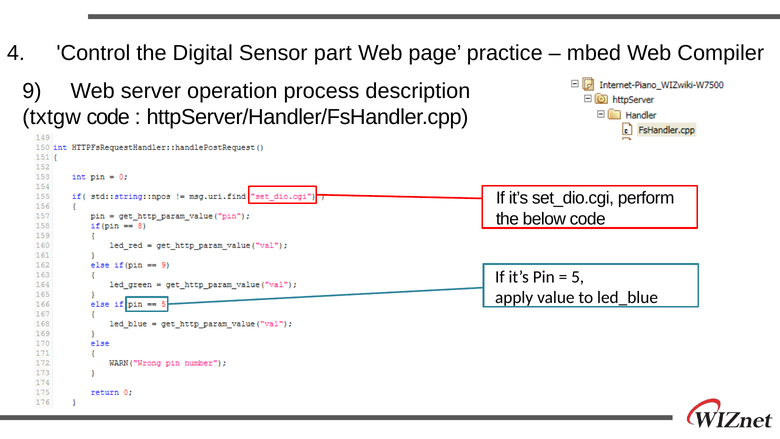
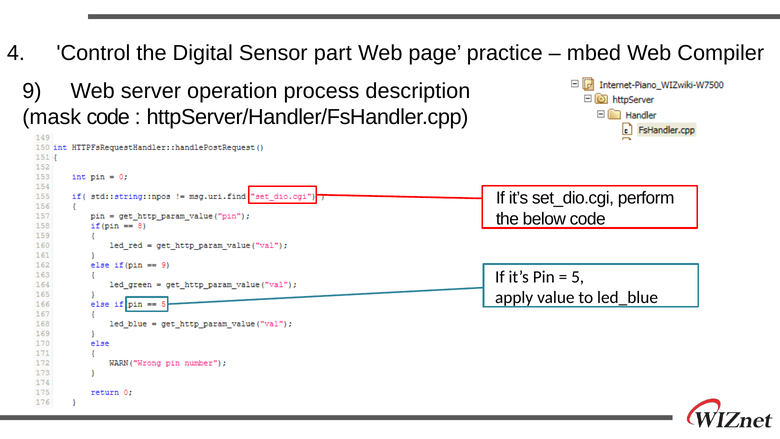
txtgw: txtgw -> mask
